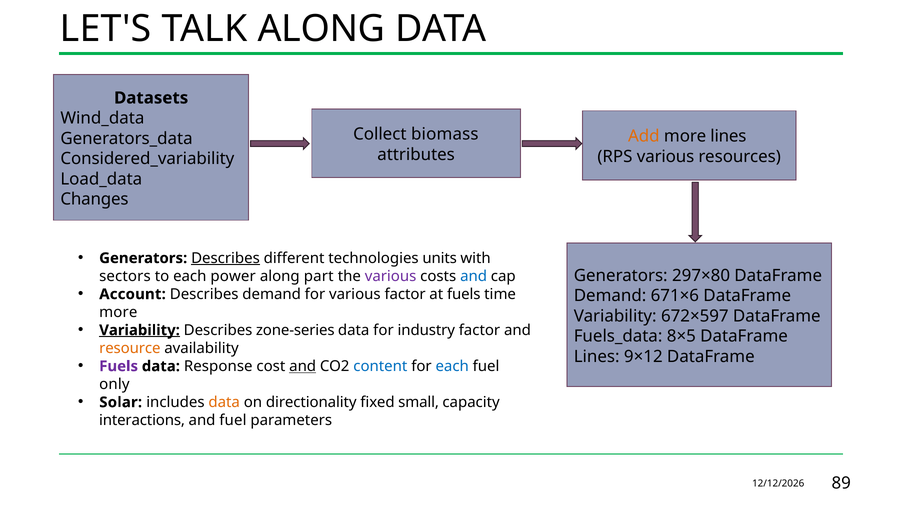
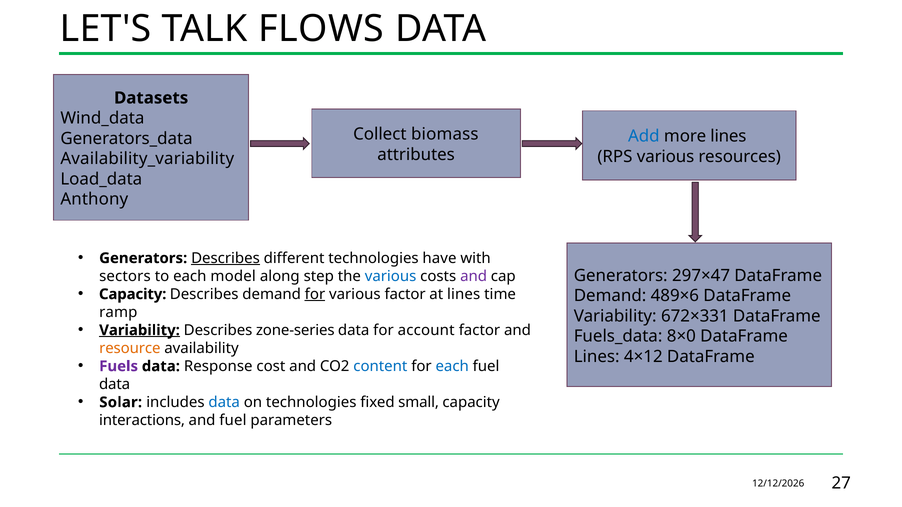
TALK ALONG: ALONG -> FLOWS
Add colour: orange -> blue
Considered_variability: Considered_variability -> Availability_variability
Changes: Changes -> Anthony
units: units -> have
297×80: 297×80 -> 297×47
power: power -> model
part: part -> step
various at (391, 276) colour: purple -> blue
and at (474, 276) colour: blue -> purple
Account at (133, 294): Account -> Capacity
for at (315, 294) underline: none -> present
at fuels: fuels -> lines
671×6: 671×6 -> 489×6
more at (118, 312): more -> ramp
672×597: 672×597 -> 672×331
industry: industry -> account
8×5: 8×5 -> 8×0
9×12: 9×12 -> 4×12
and at (303, 367) underline: present -> none
only at (114, 385): only -> data
data at (224, 403) colour: orange -> blue
on directionality: directionality -> technologies
89: 89 -> 27
